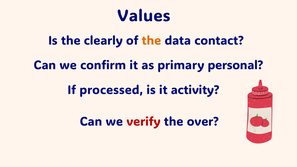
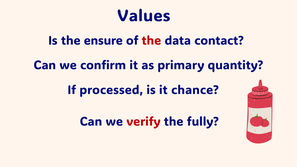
clearly: clearly -> ensure
the at (151, 41) colour: orange -> red
personal: personal -> quantity
activity: activity -> chance
over: over -> fully
